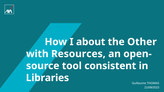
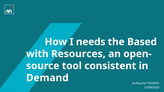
about: about -> needs
Other: Other -> Based
Libraries: Libraries -> Demand
